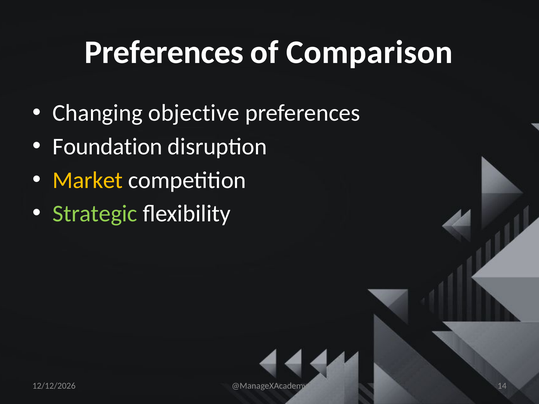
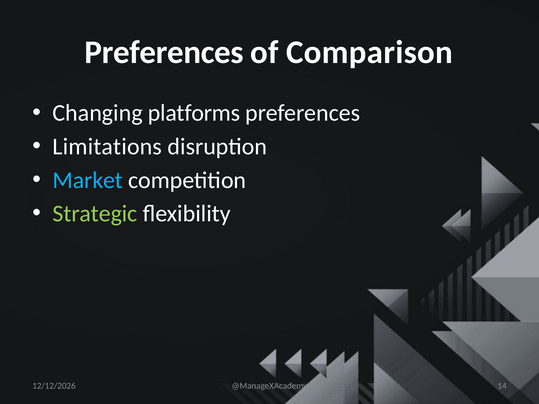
objective: objective -> platforms
Foundation: Foundation -> Limitations
Market colour: yellow -> light blue
